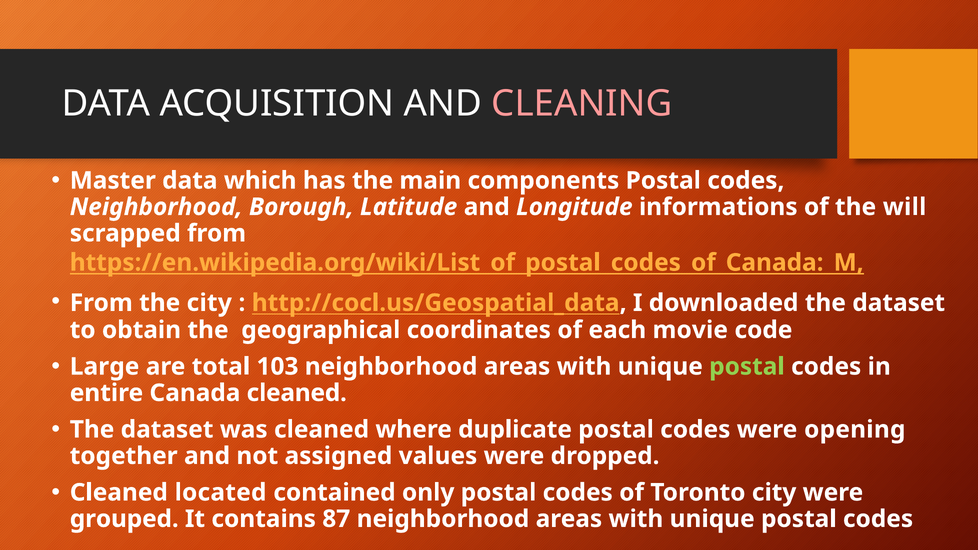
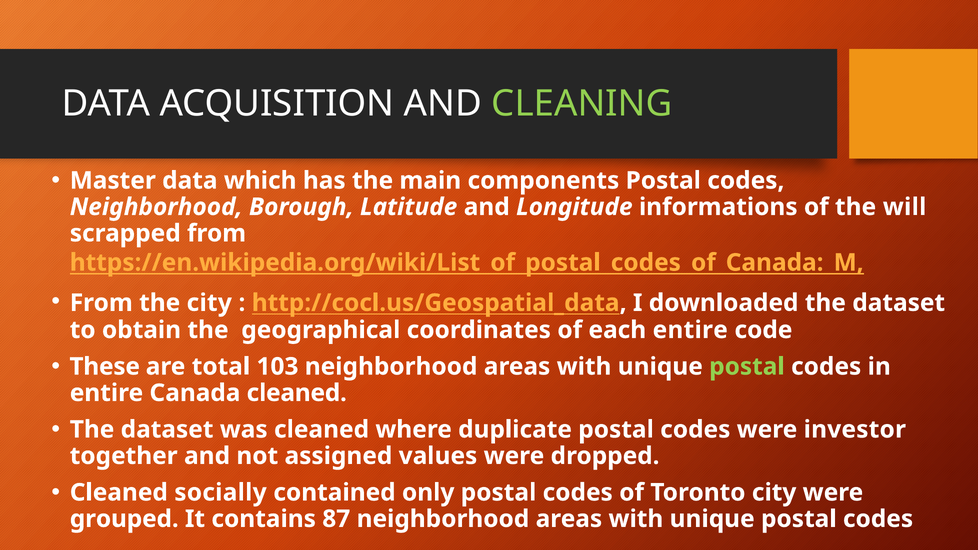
CLEANING colour: pink -> light green
each movie: movie -> entire
Large: Large -> These
opening: opening -> investor
located: located -> socially
